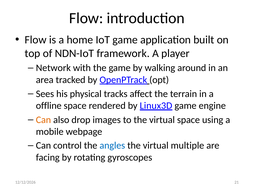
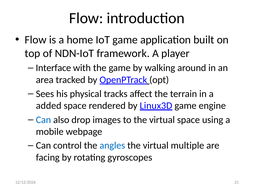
Network: Network -> Interface
offline: offline -> added
Can at (43, 119) colour: orange -> blue
